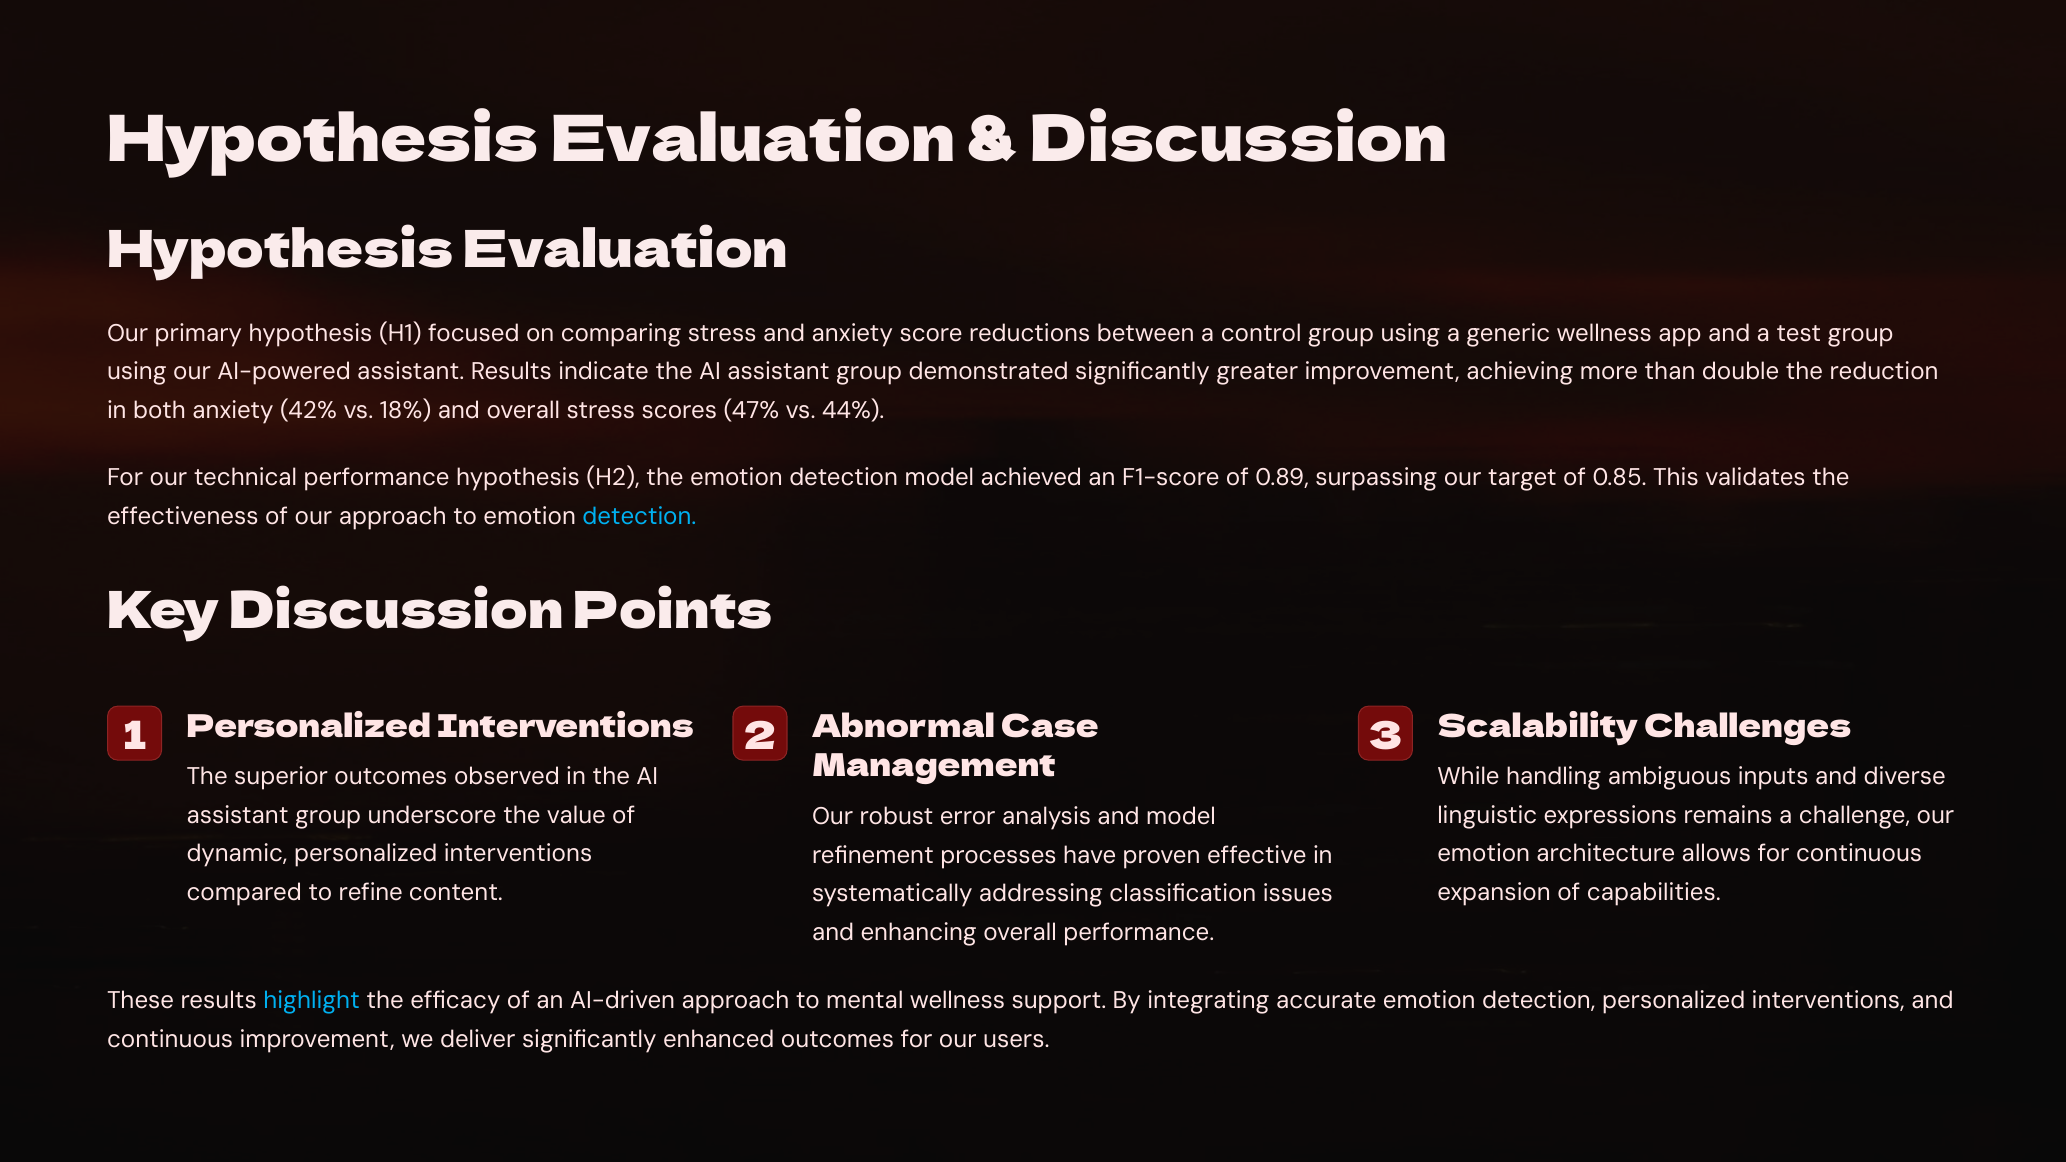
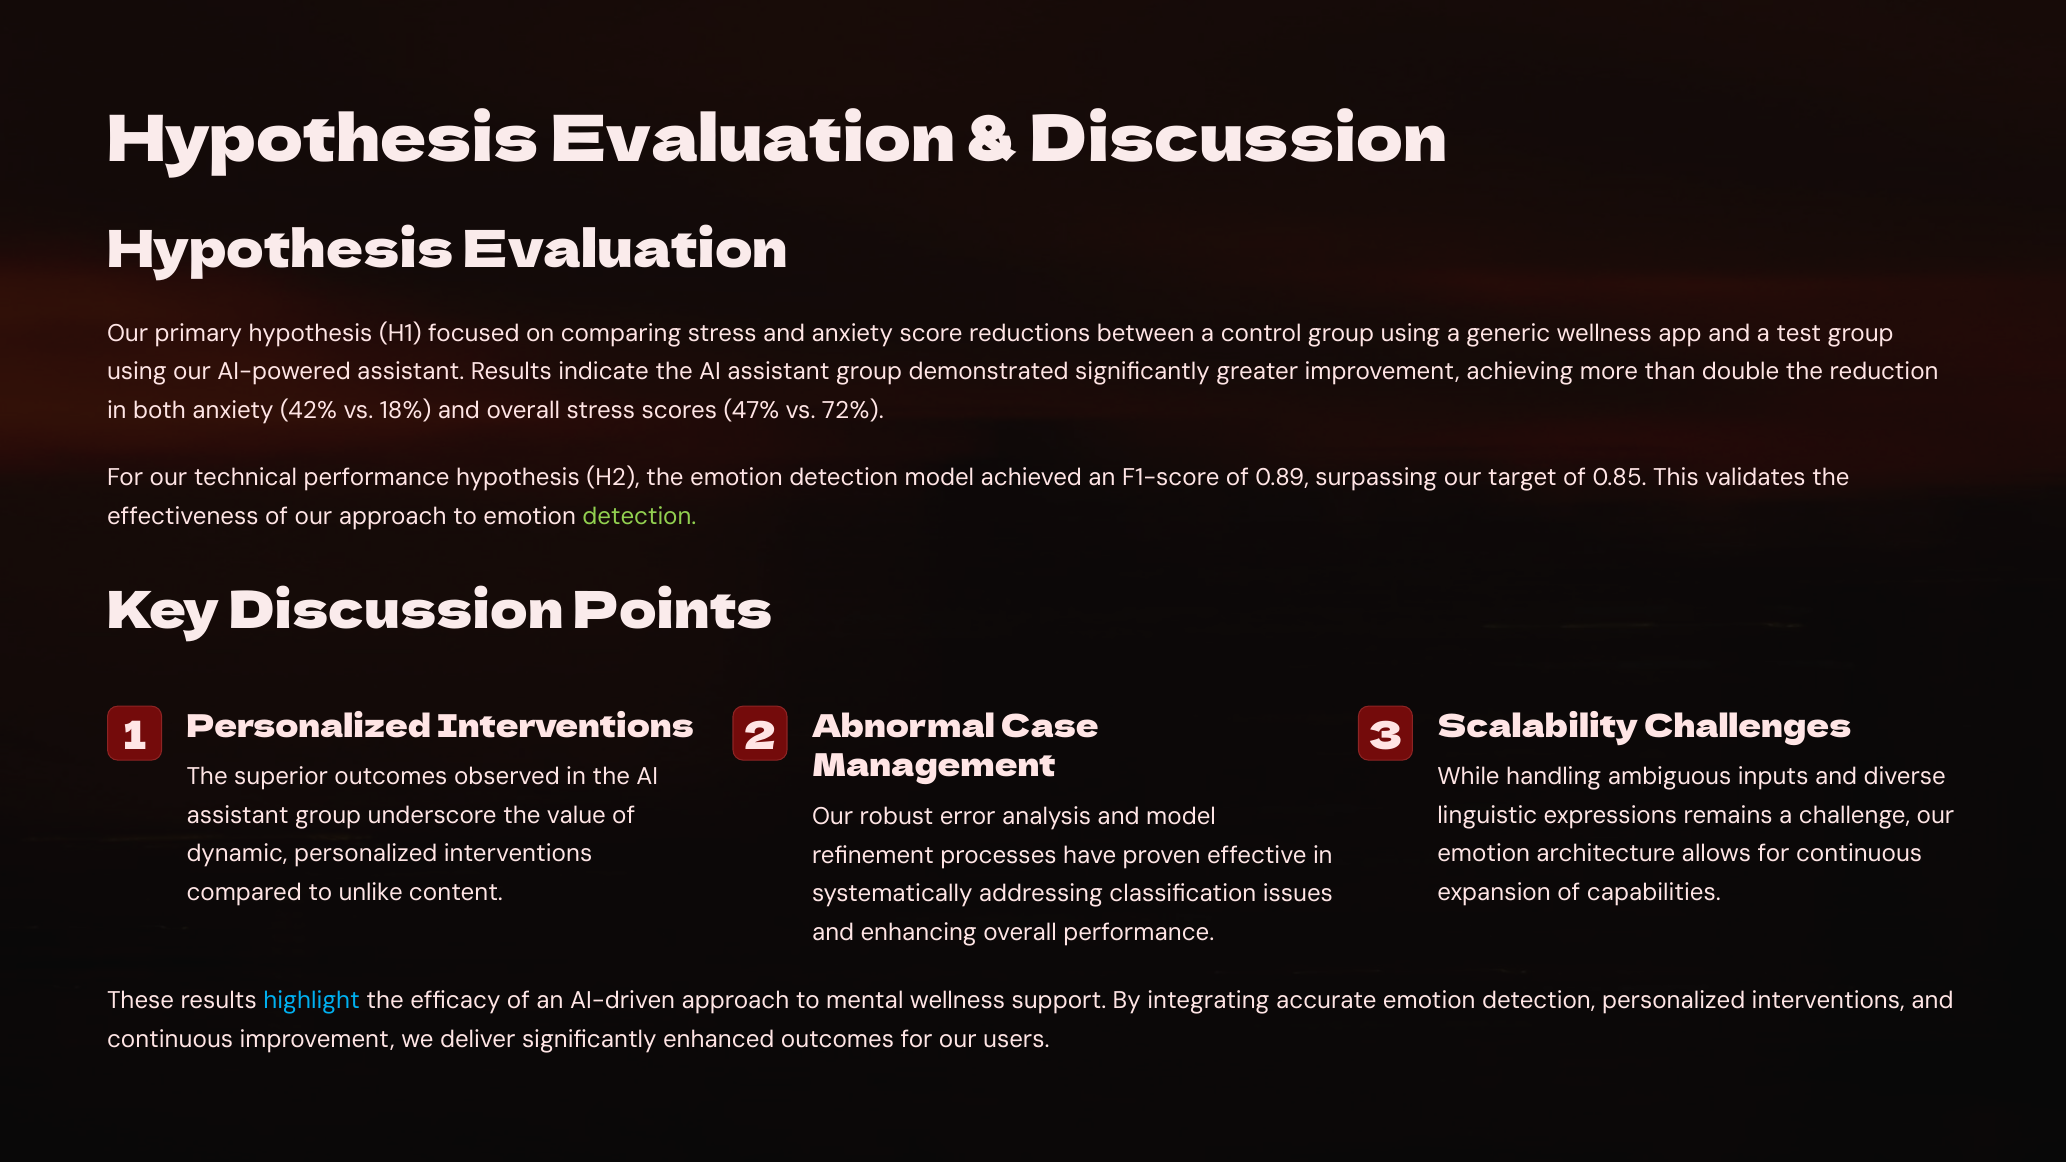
44%: 44% -> 72%
detection at (639, 517) colour: light blue -> light green
refine: refine -> unlike
